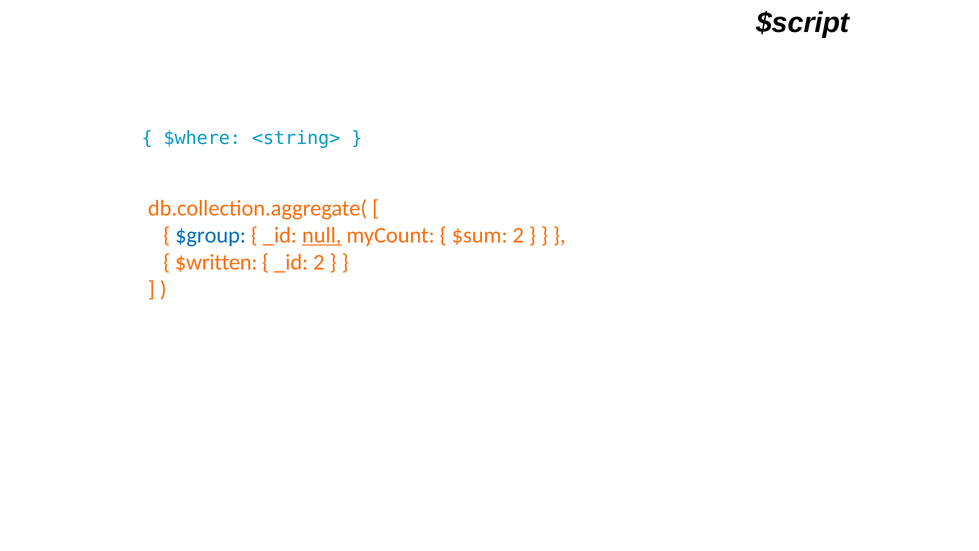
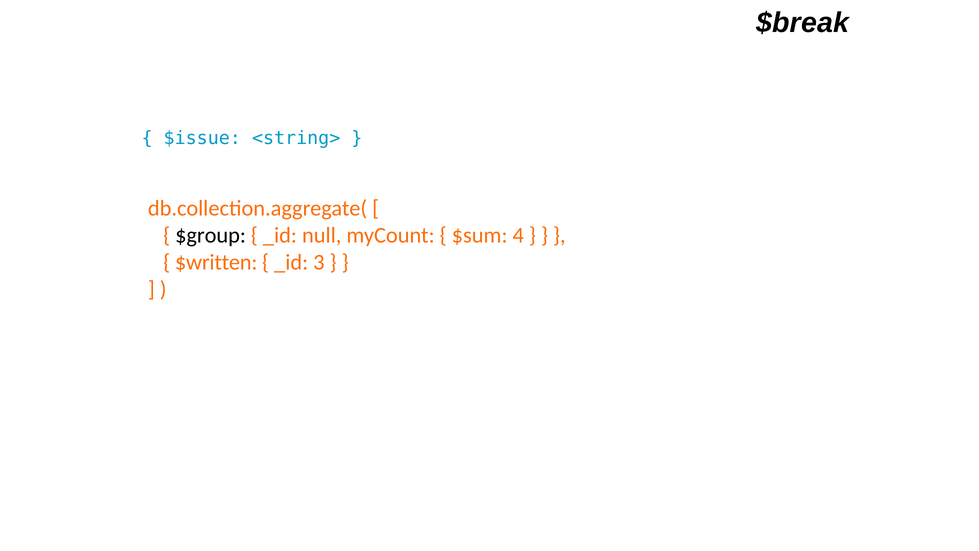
$script: $script -> $break
$where: $where -> $issue
$group colour: blue -> black
null underline: present -> none
$sum 2: 2 -> 4
_id 2: 2 -> 3
